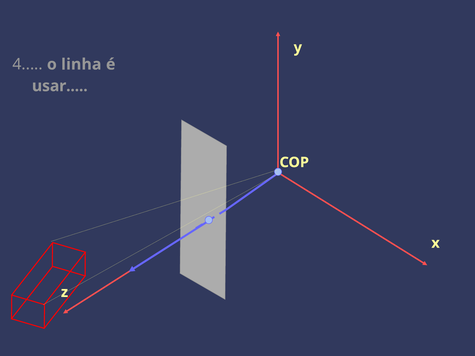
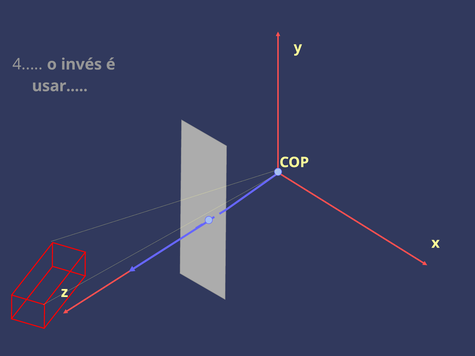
linha: linha -> invés
